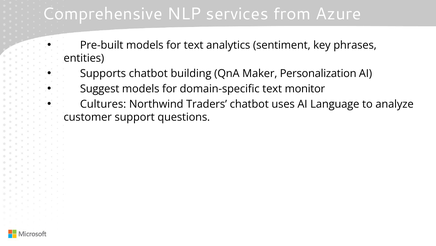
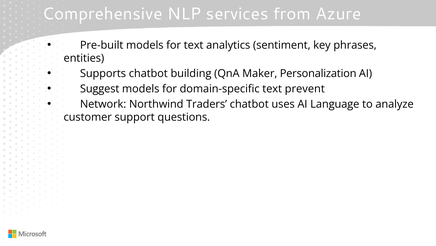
monitor: monitor -> prevent
Cultures: Cultures -> Network
